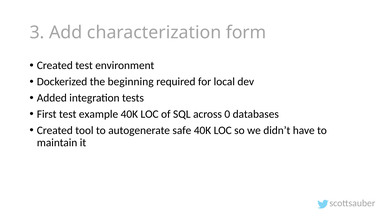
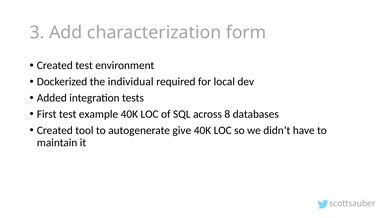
beginning: beginning -> individual
0: 0 -> 8
safe: safe -> give
